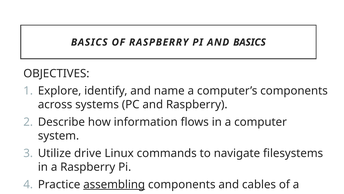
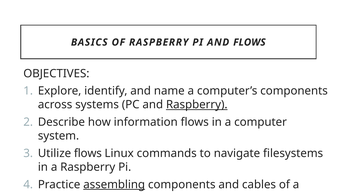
AND BASICS: BASICS -> FLOWS
Raspberry at (197, 104) underline: none -> present
Utilize drive: drive -> flows
